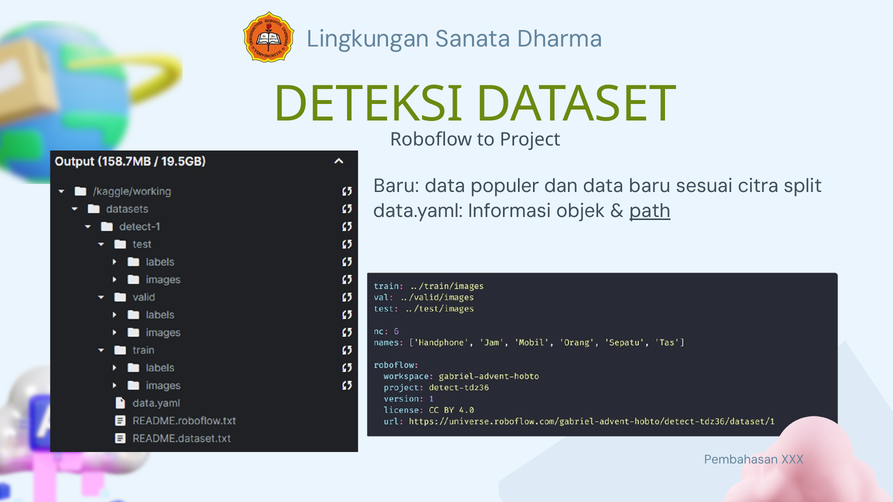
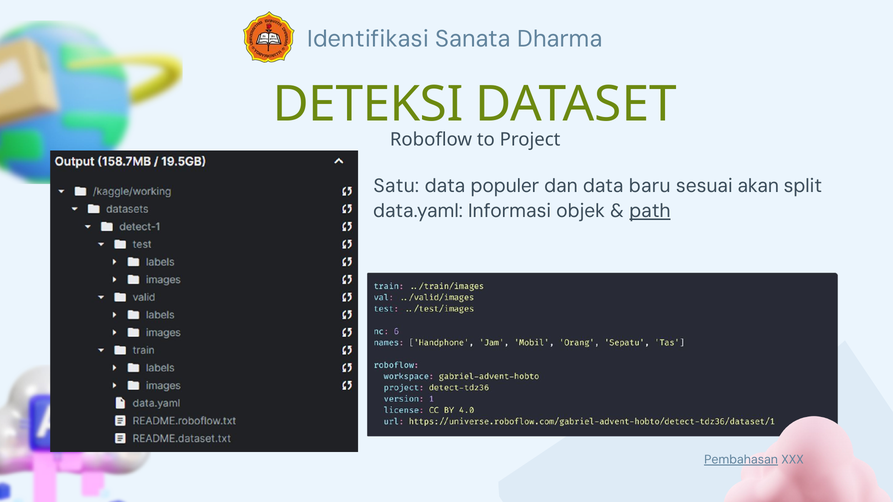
Lingkungan: Lingkungan -> Identifikasi
Baru at (396, 186): Baru -> Satu
citra: citra -> akan
Pembahasan underline: none -> present
